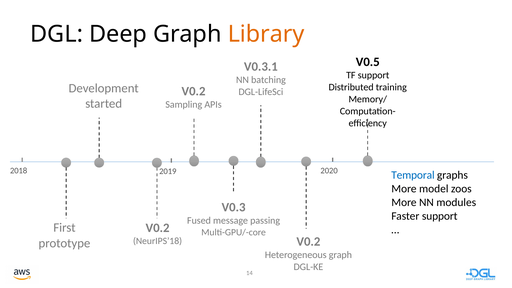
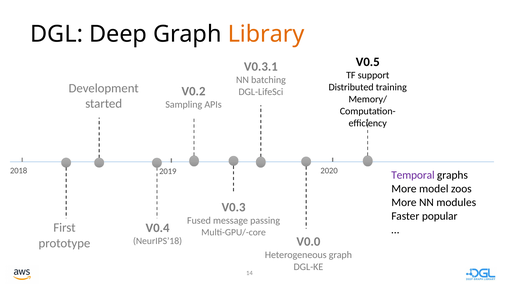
Temporal colour: blue -> purple
Faster support: support -> popular
V0.2 at (158, 228): V0.2 -> V0.4
V0.2 at (308, 242): V0.2 -> V0.0
